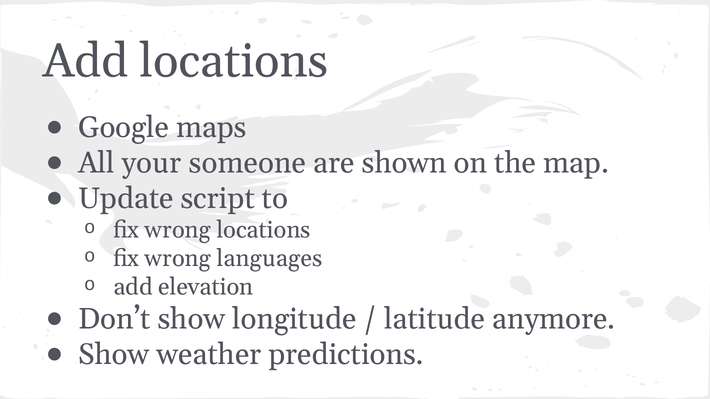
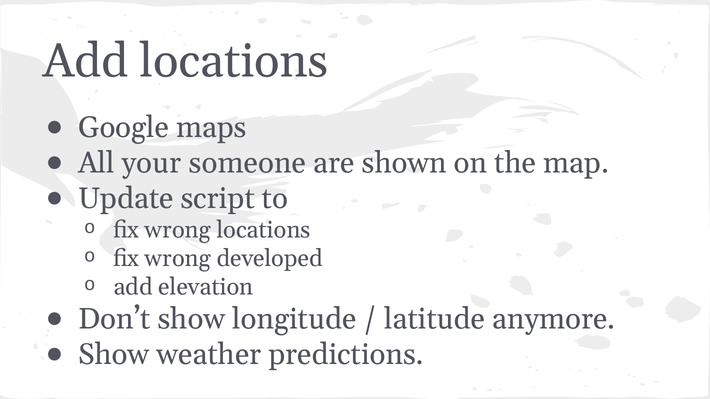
languages: languages -> developed
